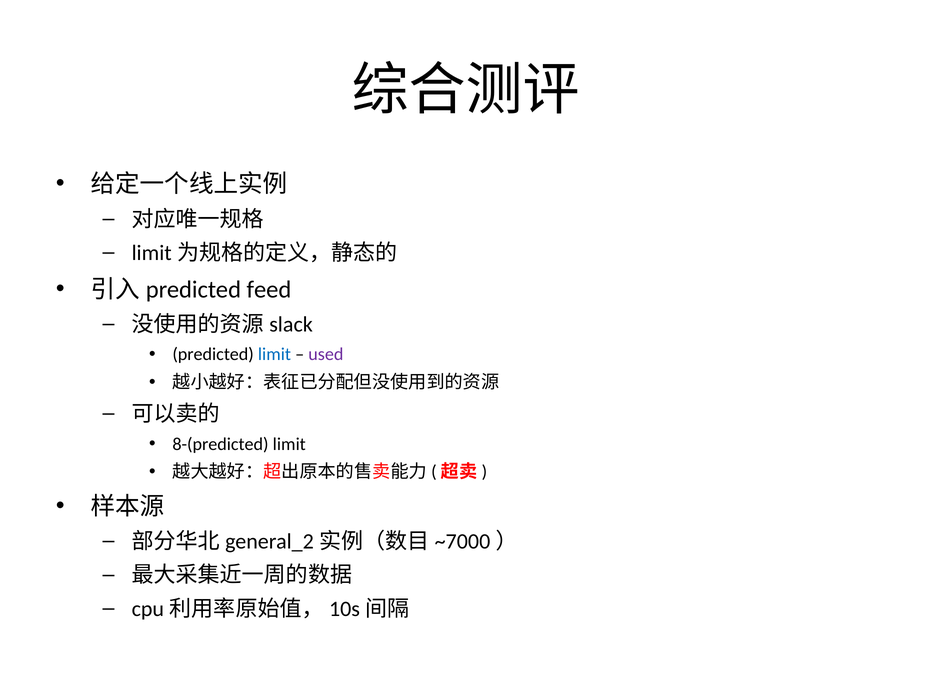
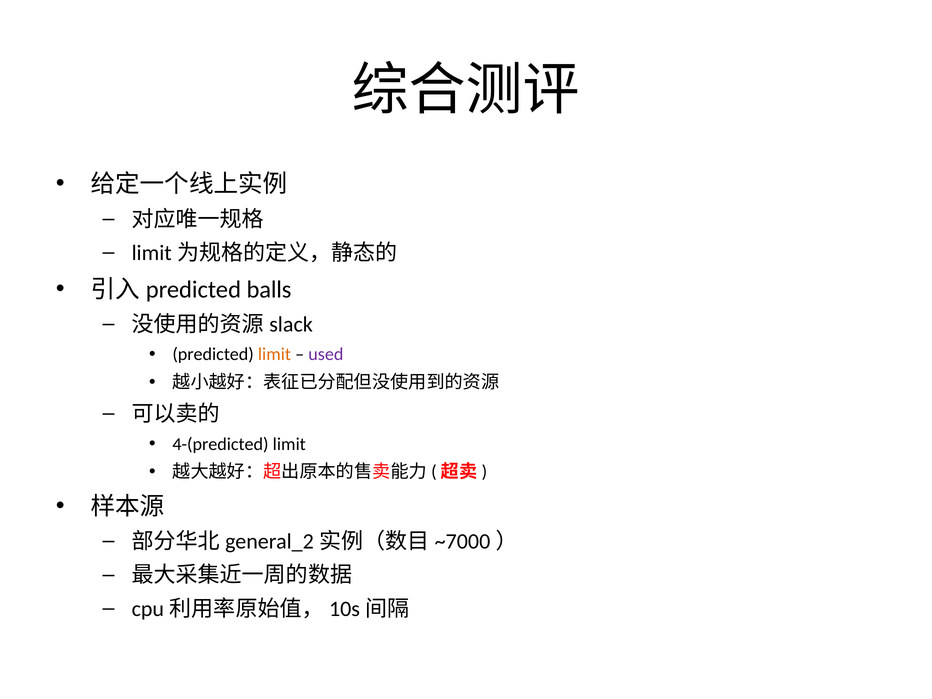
feed: feed -> balls
limit at (274, 354) colour: blue -> orange
8-(predicted: 8-(predicted -> 4-(predicted
